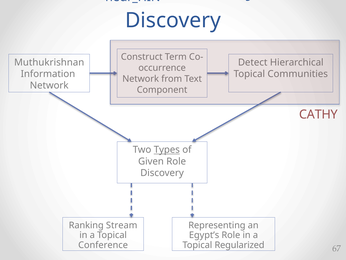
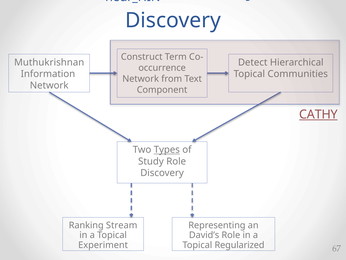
CATHY at (318, 114) underline: none -> present
Given: Given -> Study
Egypt’s: Egypt’s -> David’s
Conference: Conference -> Experiment
